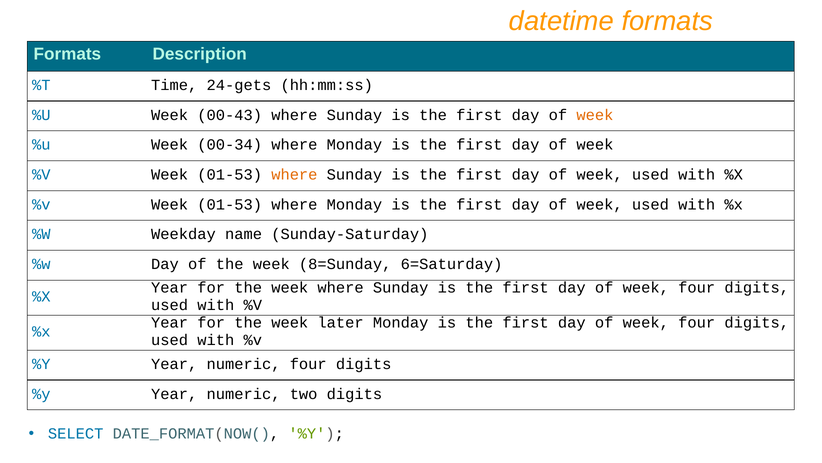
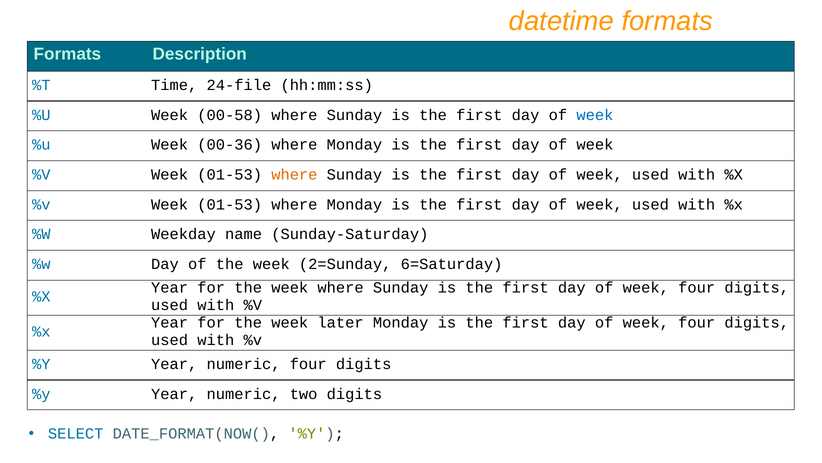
24-gets: 24-gets -> 24-file
00-43: 00-43 -> 00-58
week at (595, 115) colour: orange -> blue
00-34: 00-34 -> 00-36
8=Sunday: 8=Sunday -> 2=Sunday
